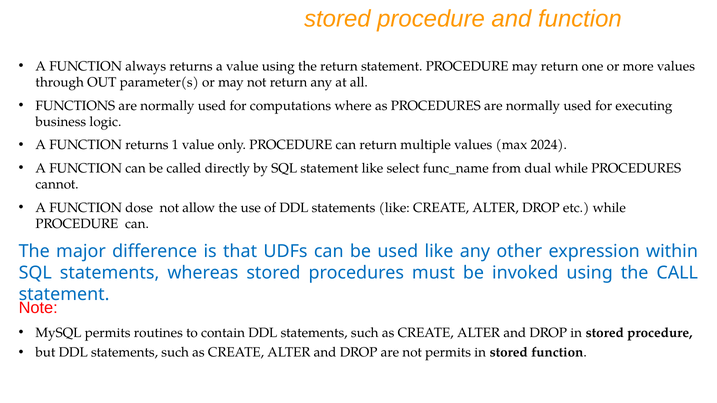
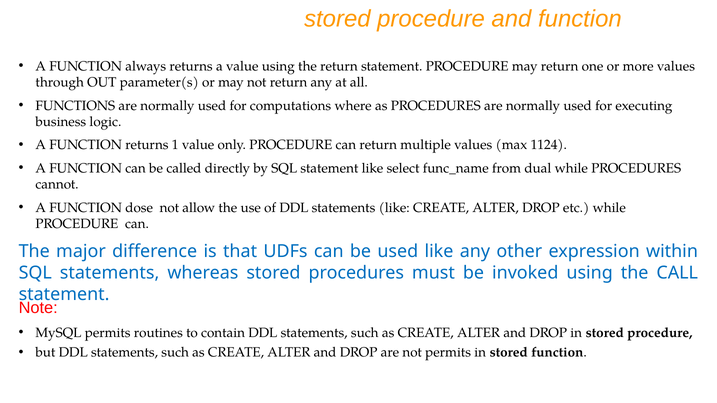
2024: 2024 -> 1124
